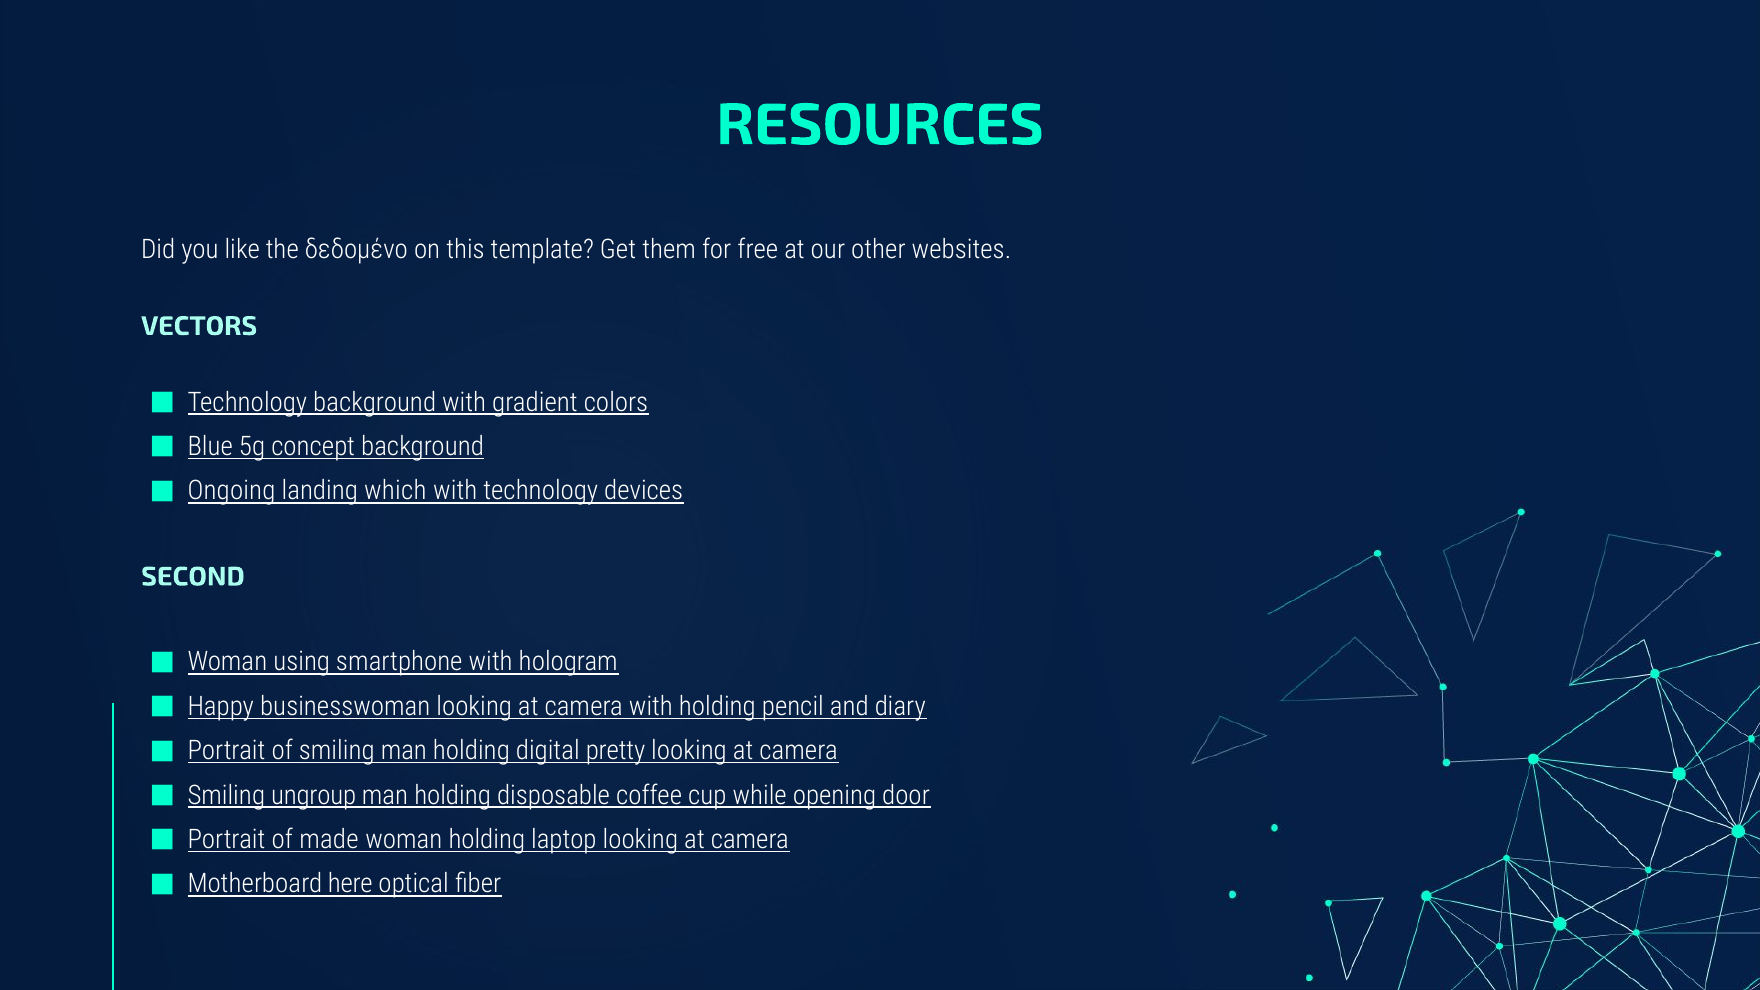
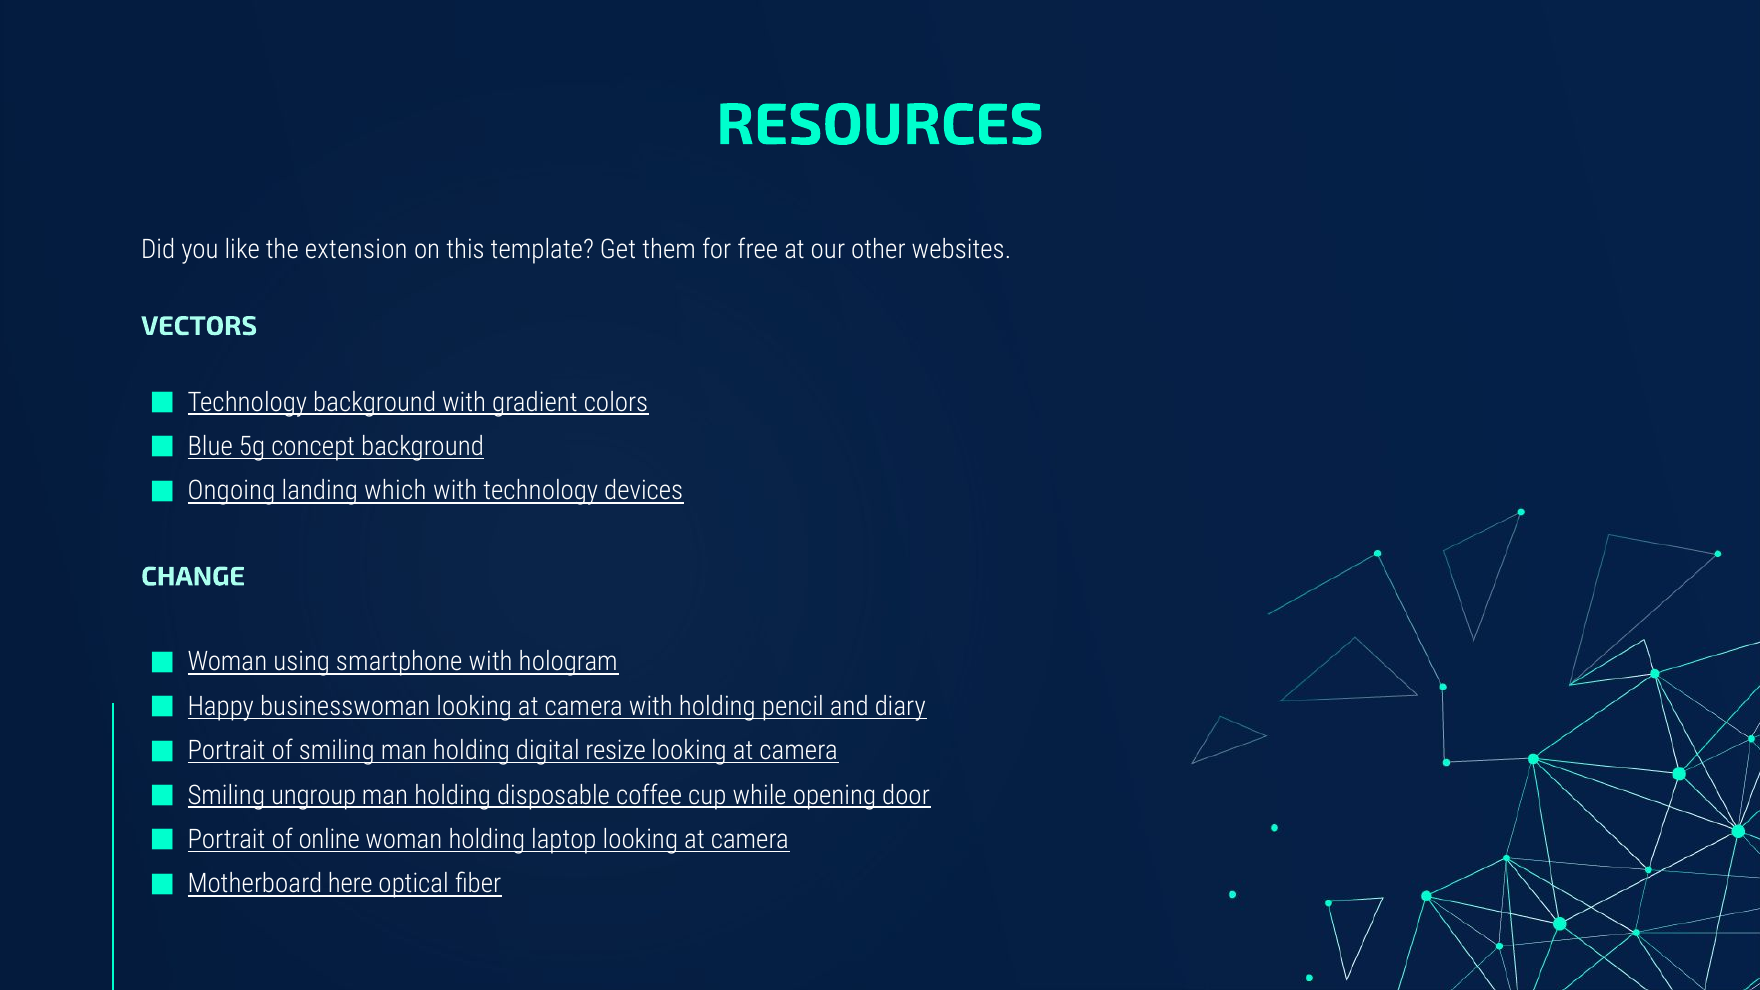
δεδομένο: δεδομένο -> extension
SECOND: SECOND -> CHANGE
pretty: pretty -> resize
made: made -> online
